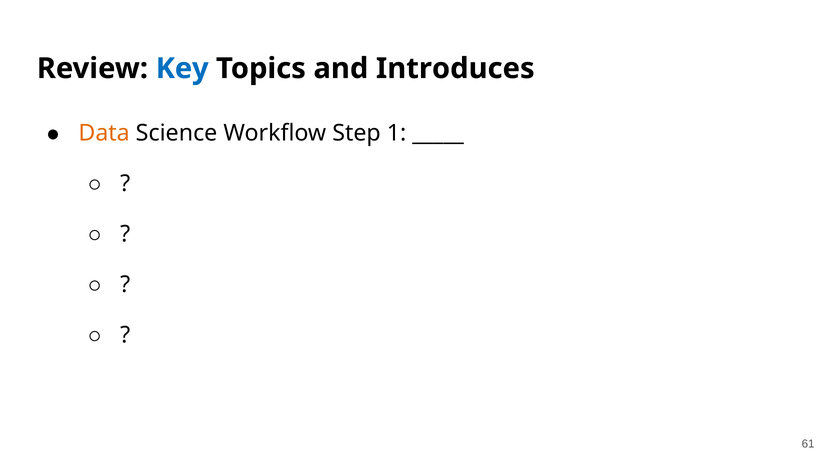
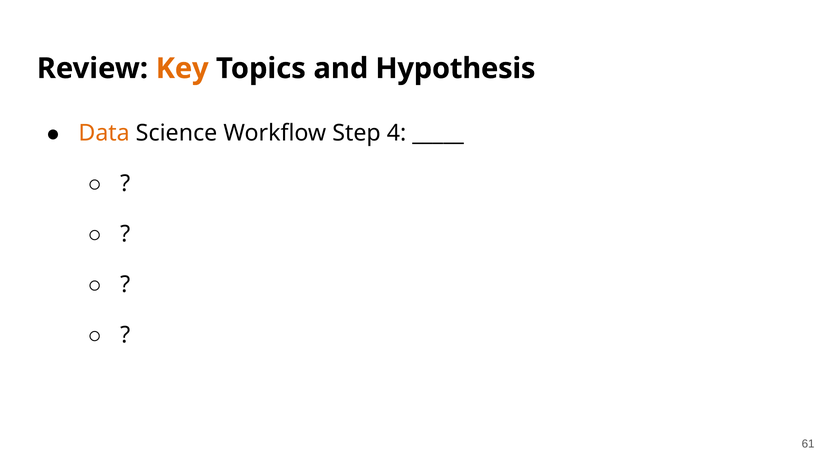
Key colour: blue -> orange
Introduces: Introduces -> Hypothesis
1: 1 -> 4
